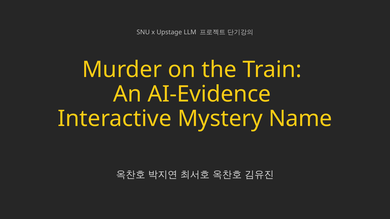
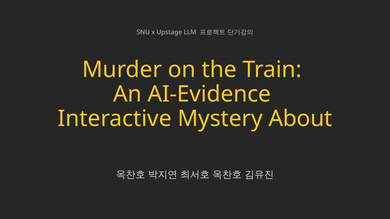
Name: Name -> About
